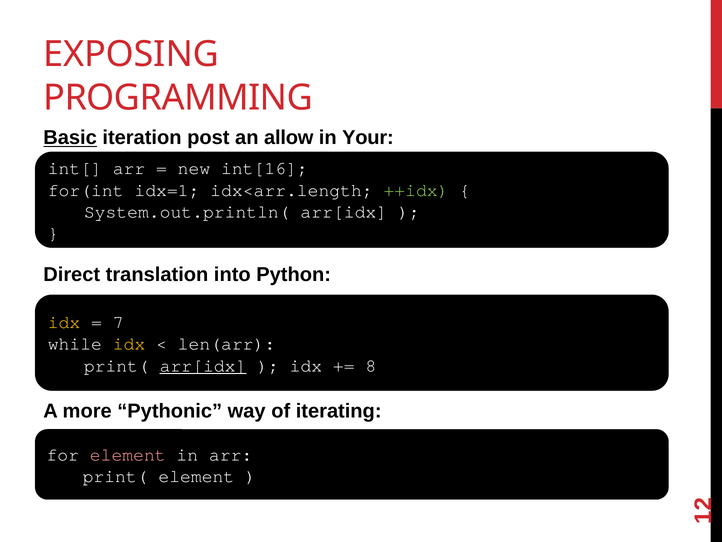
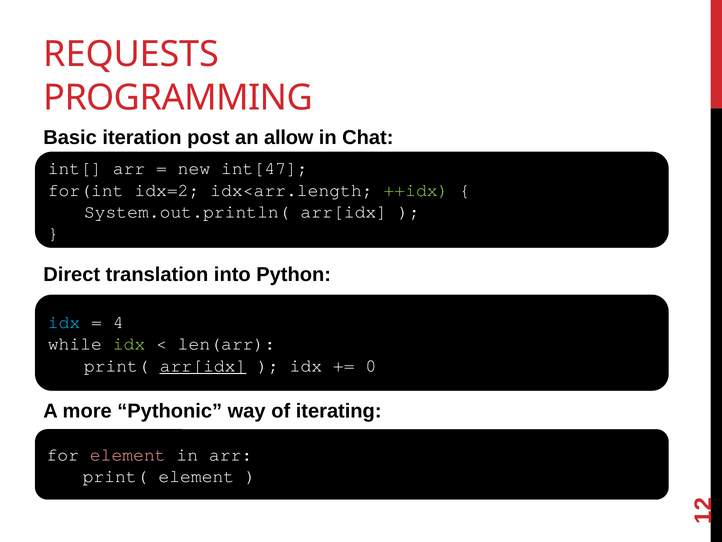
EXPOSING: EXPOSING -> REQUESTS
Basic underline: present -> none
Your: Your -> Chat
int[16: int[16 -> int[47
idx=1: idx=1 -> idx=2
idx at (64, 322) colour: yellow -> light blue
7: 7 -> 4
idx at (129, 344) colour: yellow -> light green
8: 8 -> 0
